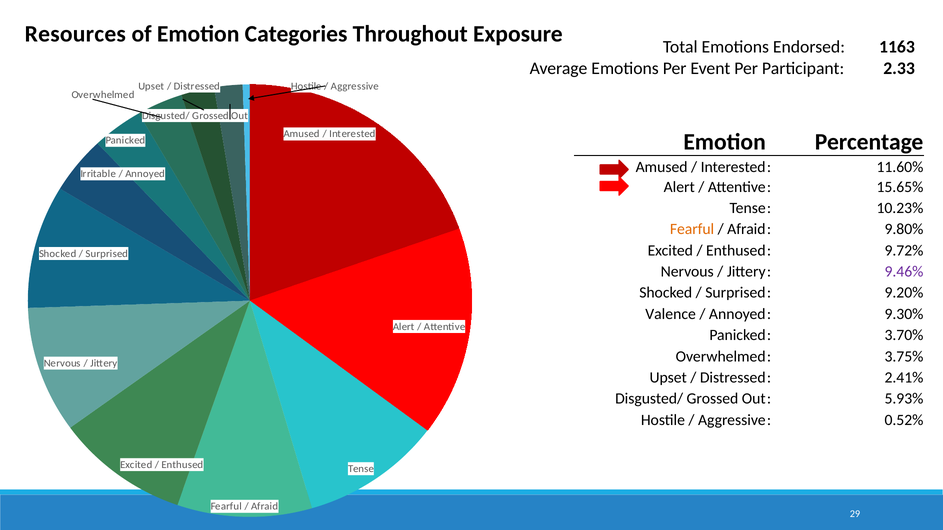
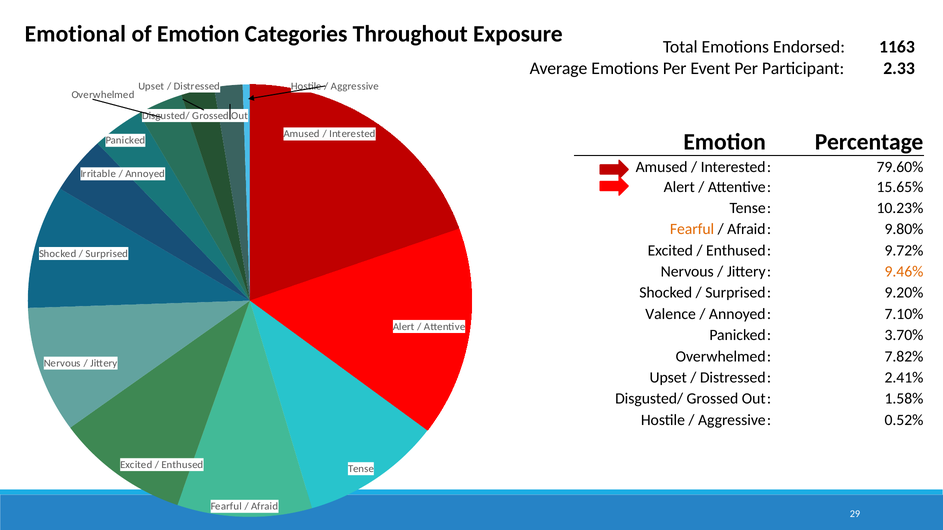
Resources: Resources -> Emotional
11.60%: 11.60% -> 79.60%
9.46% colour: purple -> orange
9.30%: 9.30% -> 7.10%
3.75%: 3.75% -> 7.82%
5.93%: 5.93% -> 1.58%
